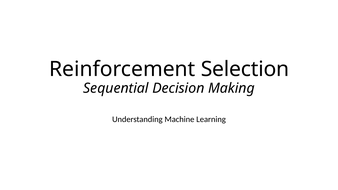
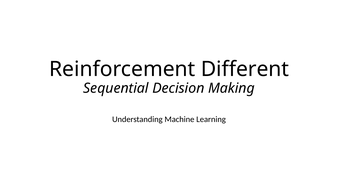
Selection: Selection -> Different
